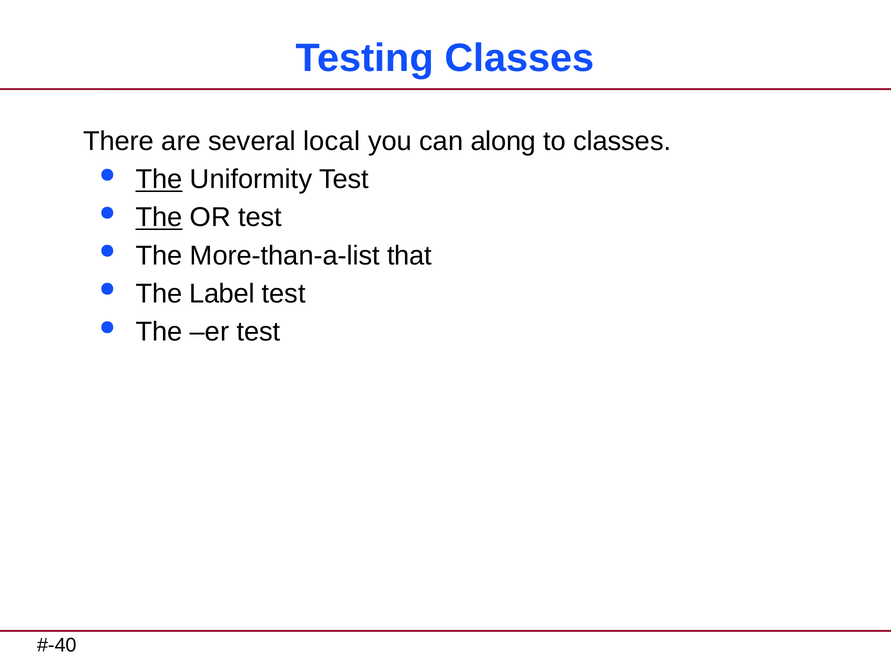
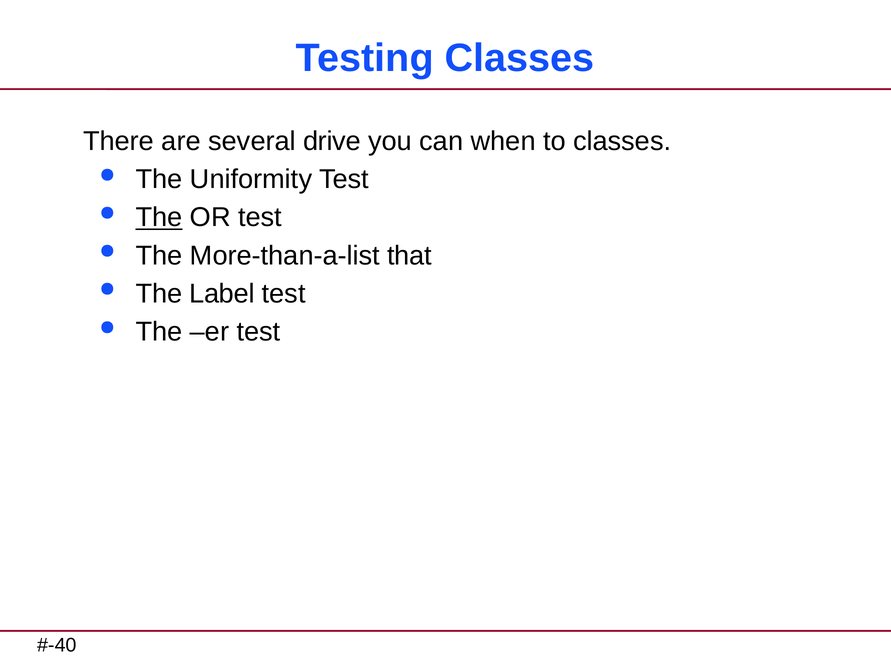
local: local -> drive
along: along -> when
The at (159, 179) underline: present -> none
